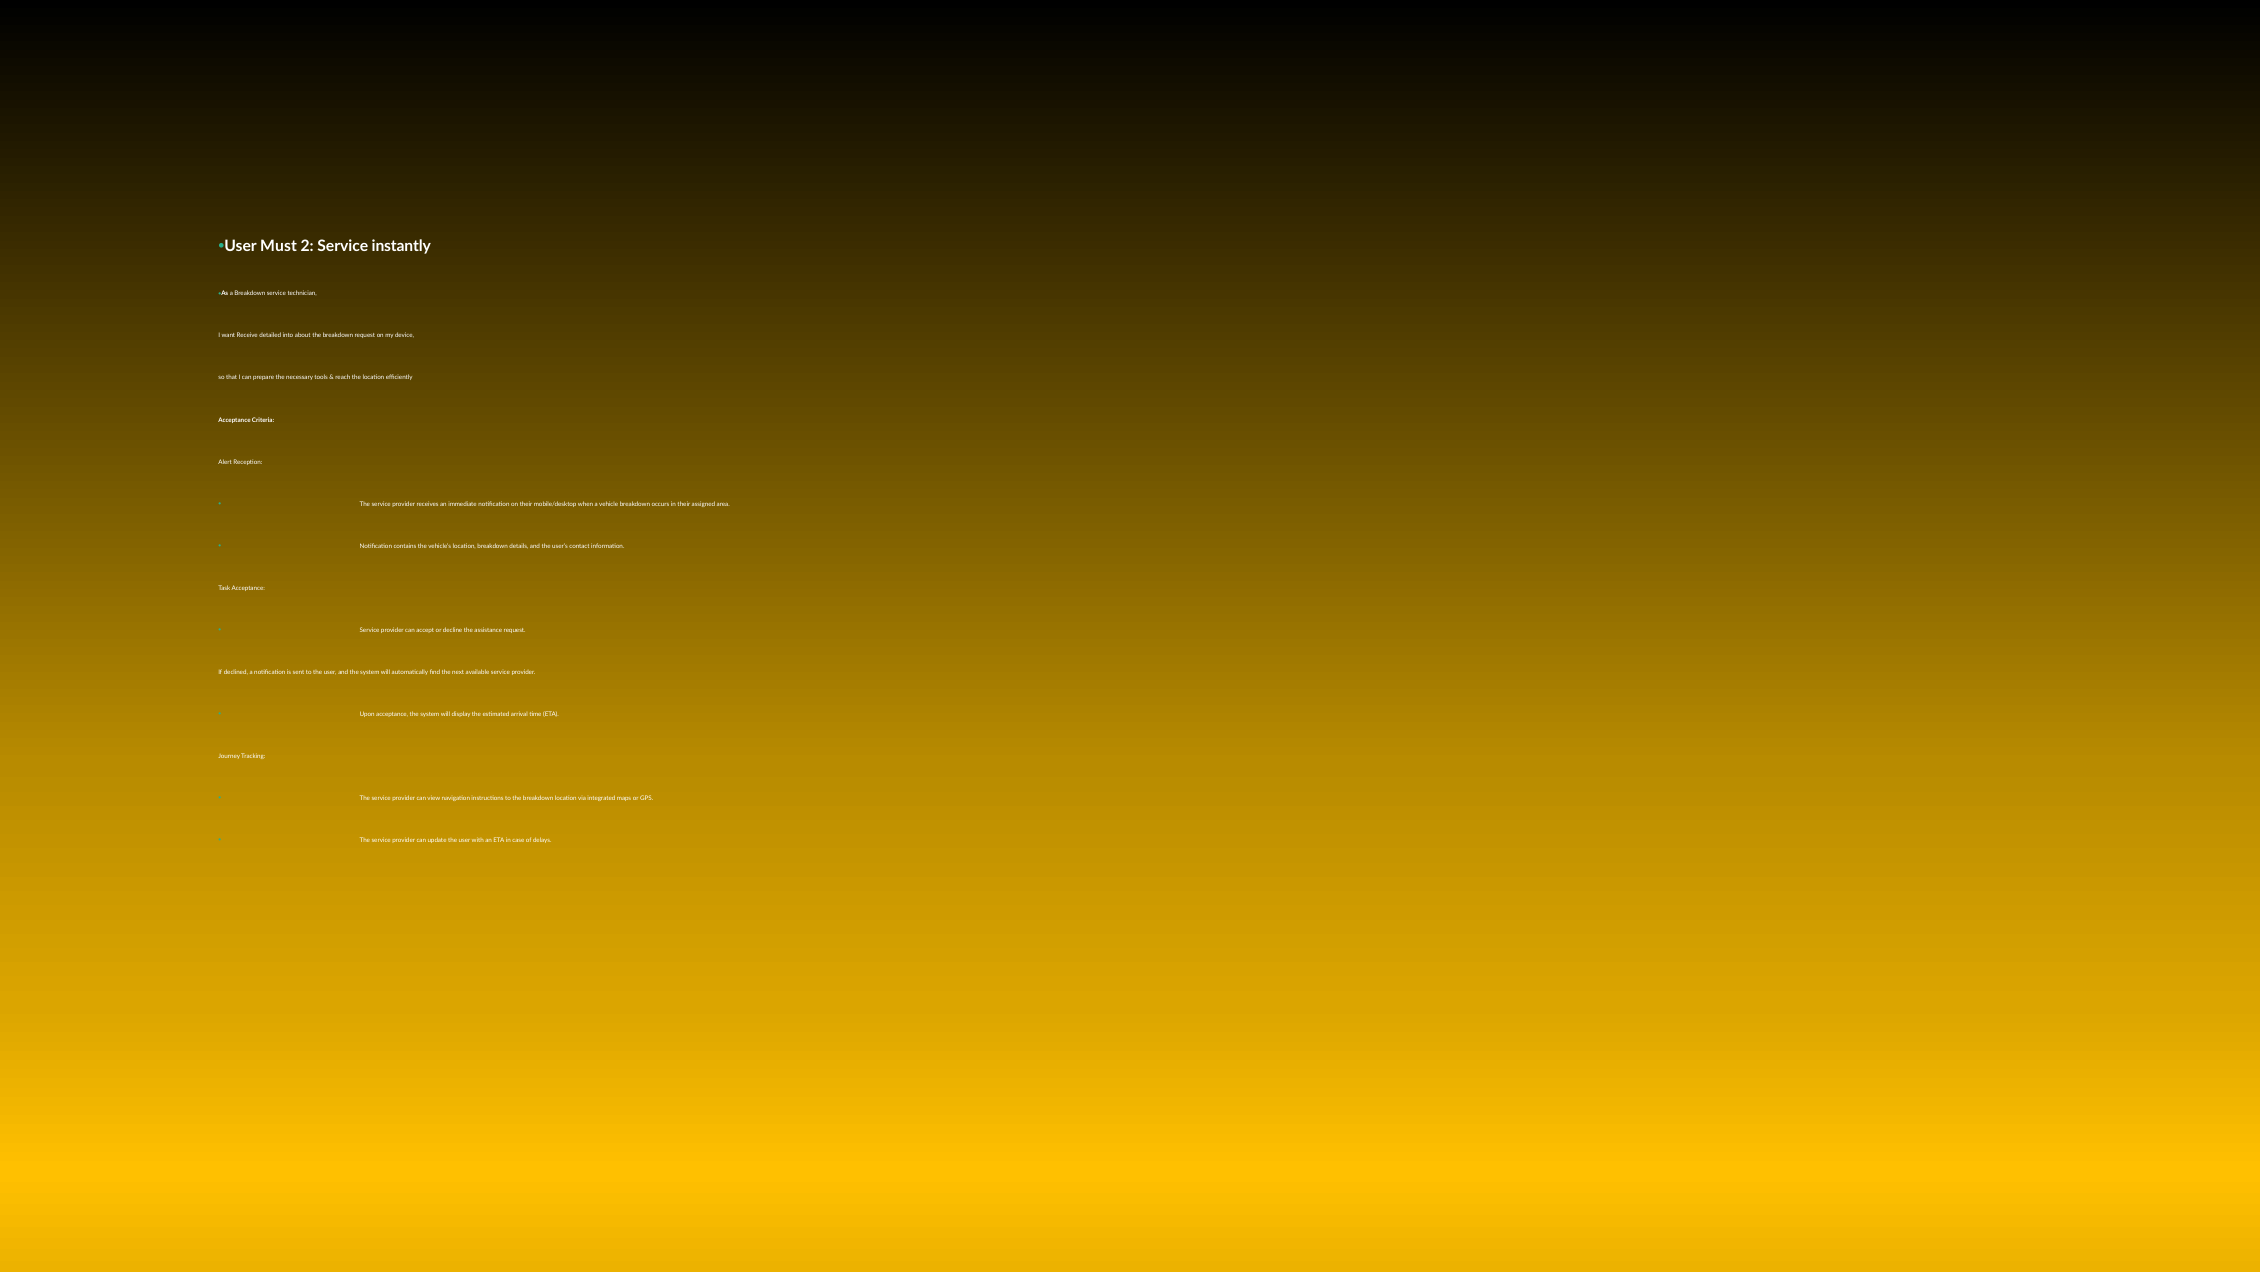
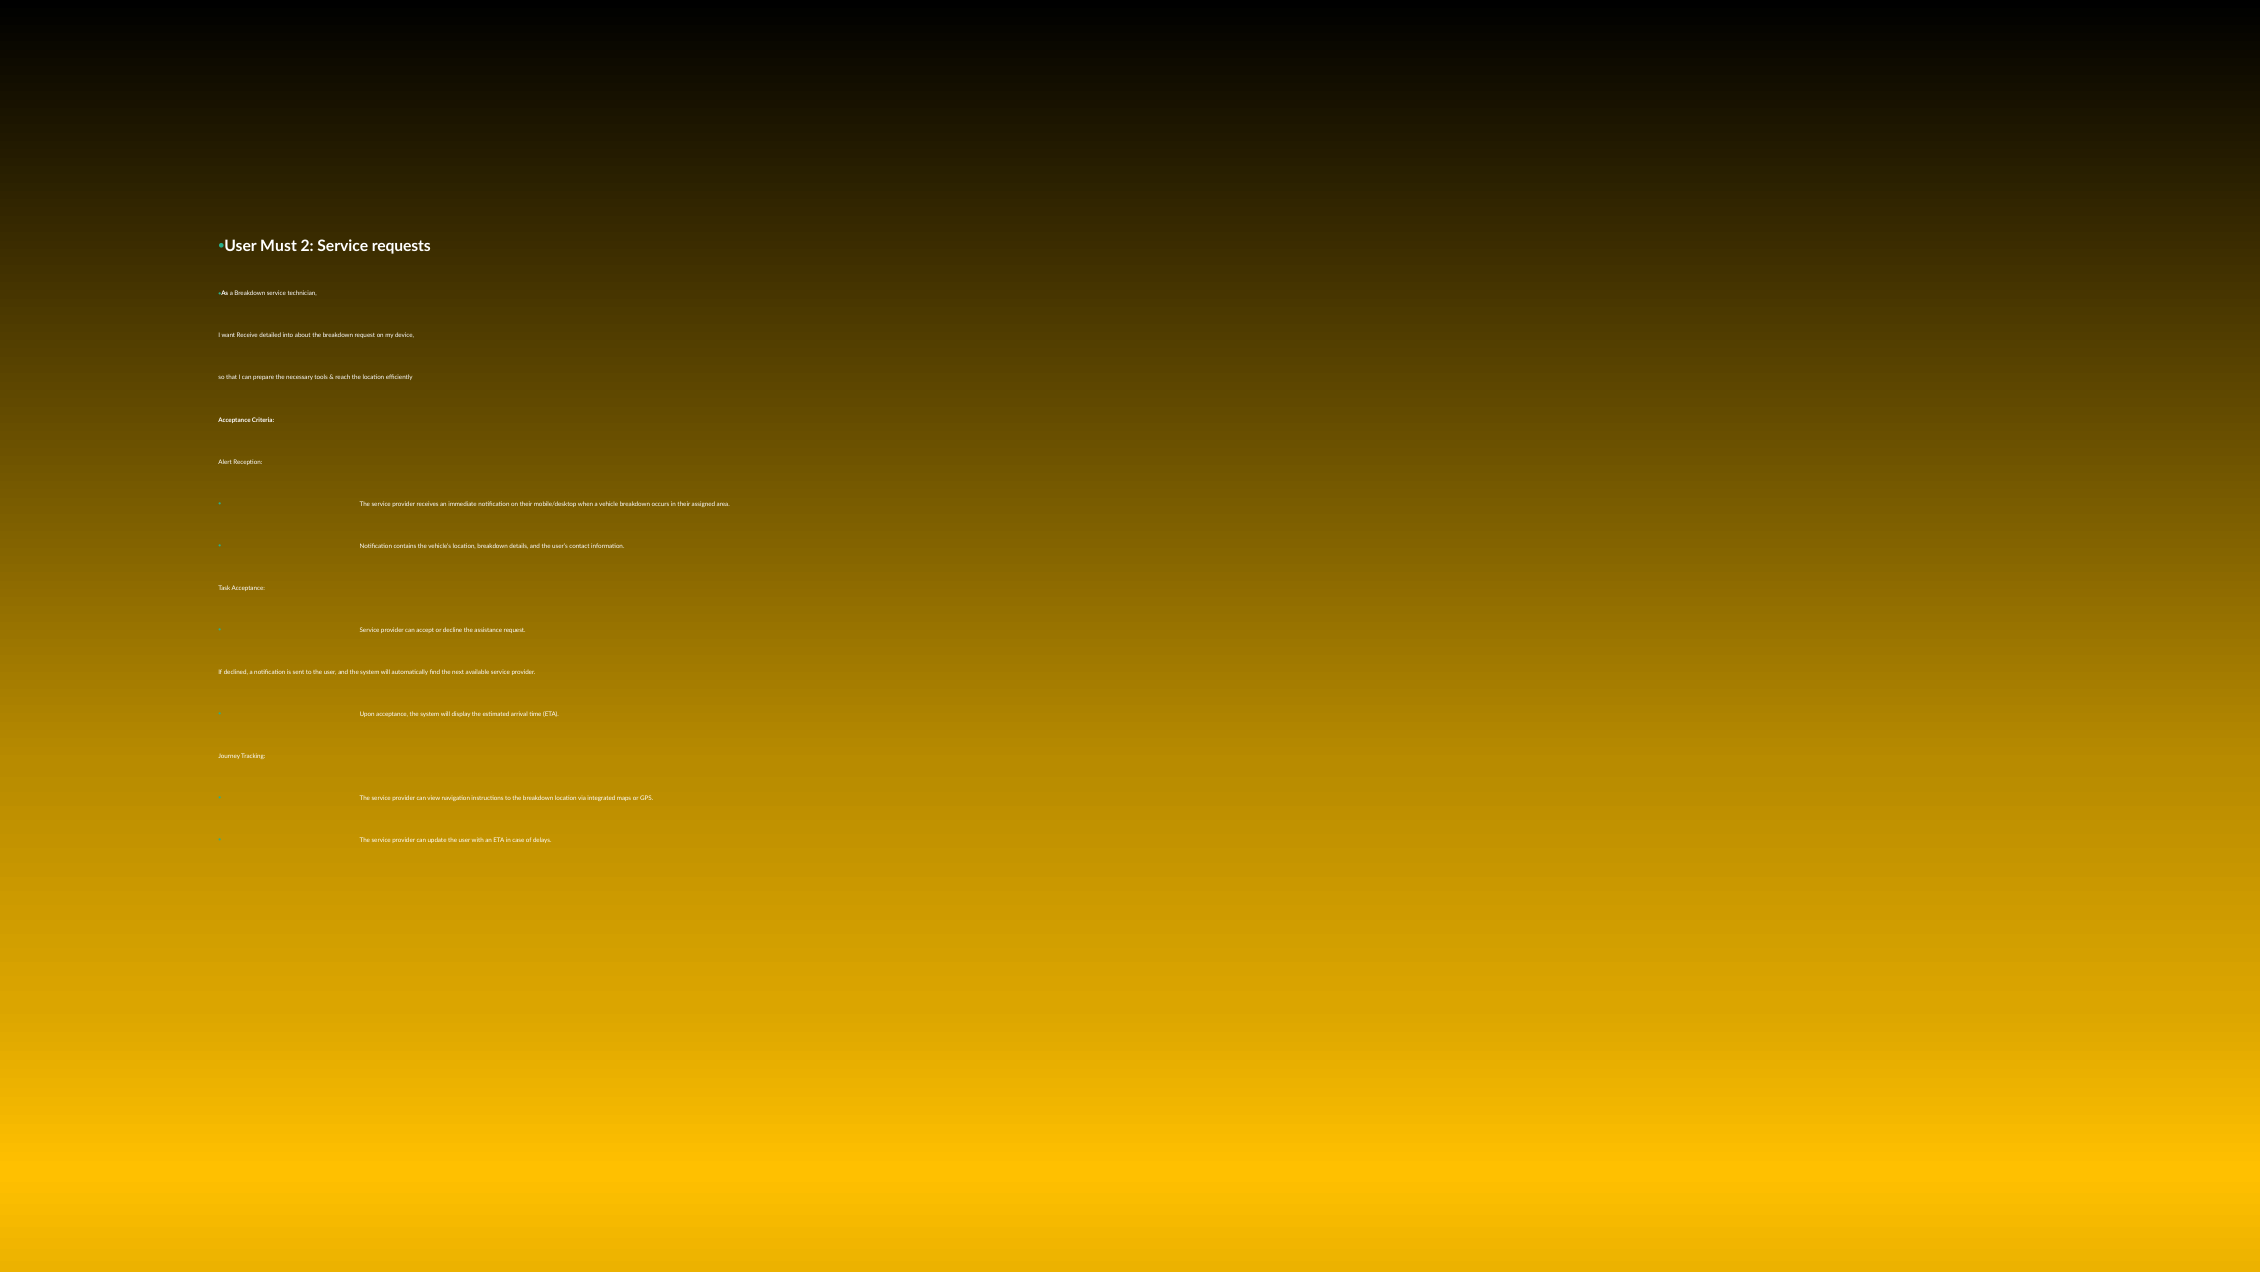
instantly: instantly -> requests
